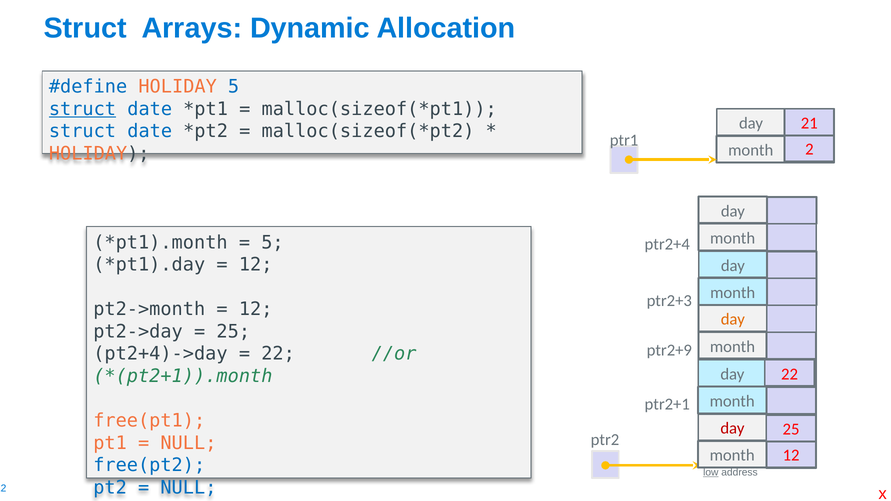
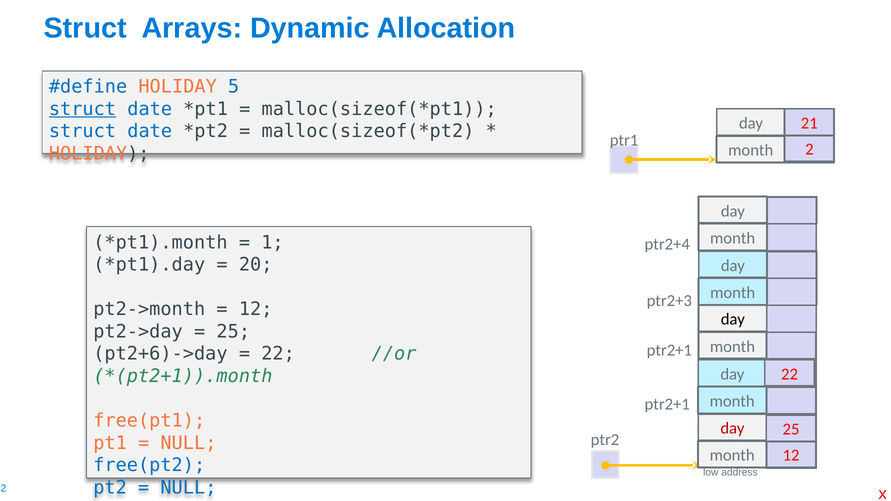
5 at (272, 243): 5 -> 1
12 at (256, 265): 12 -> 20
day at (733, 320) colour: orange -> black
ptr2+9 at (669, 350): ptr2+9 -> ptr2+1
pt2+4)->day: pt2+4)->day -> pt2+6)->day
low underline: present -> none
